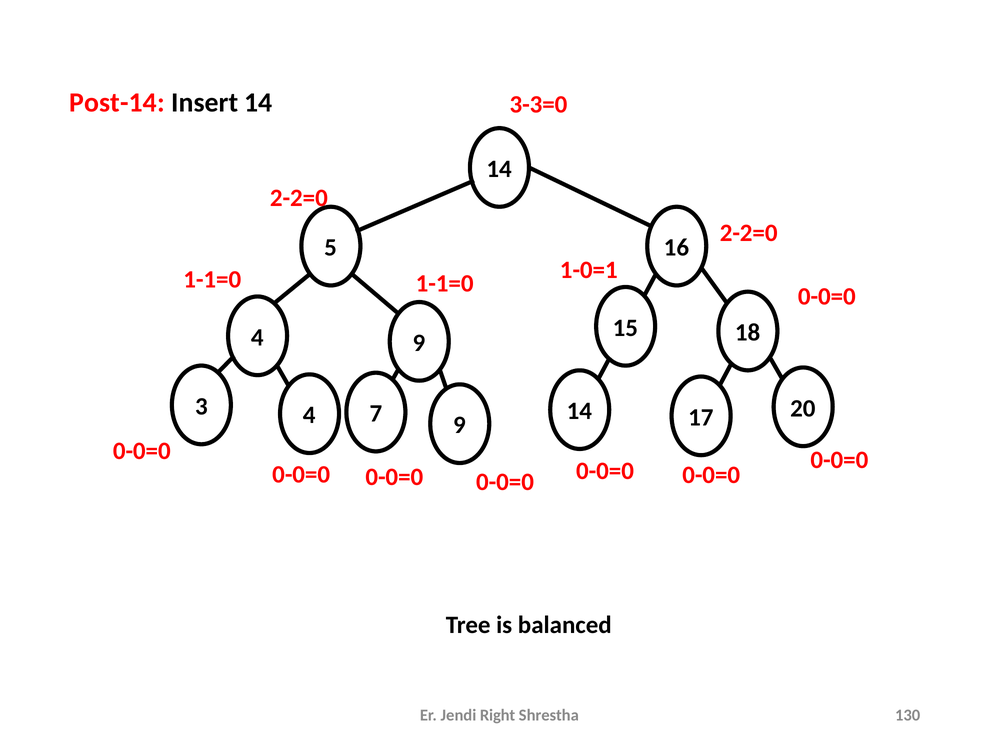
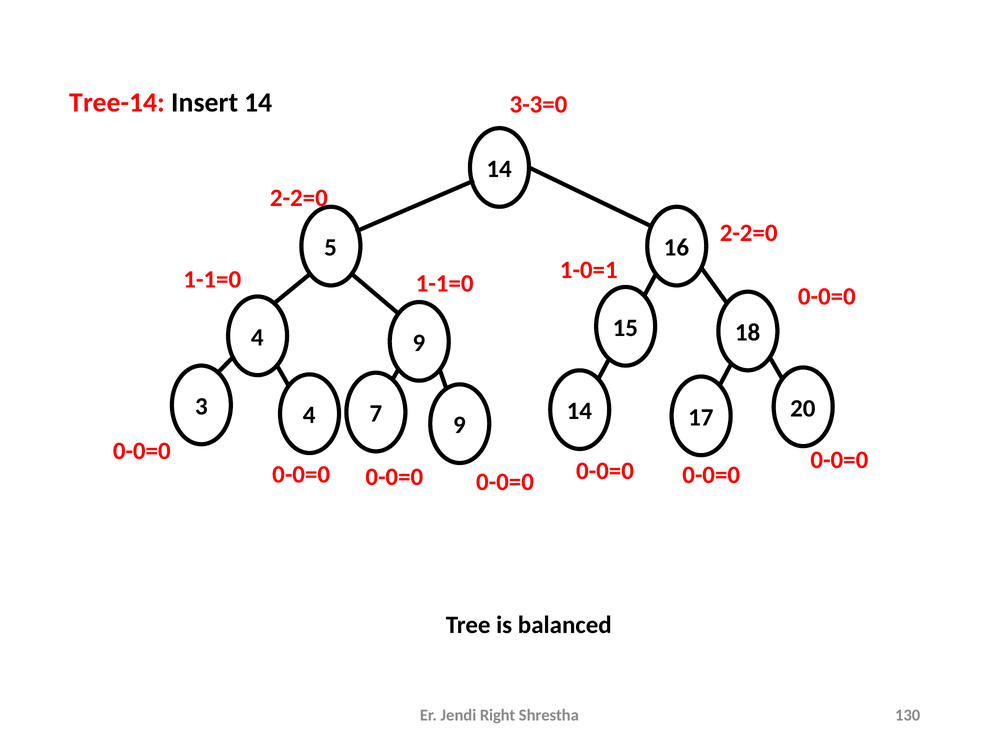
Post-14: Post-14 -> Tree-14
